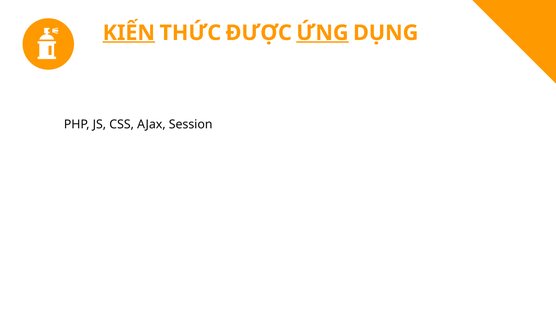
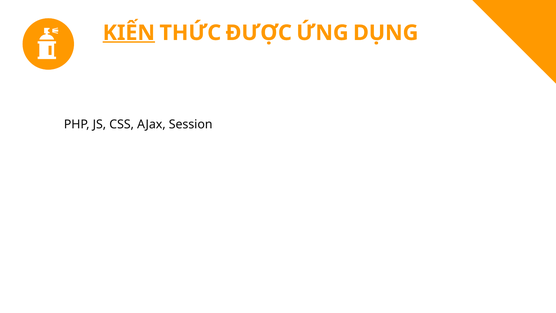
ỨNG underline: present -> none
